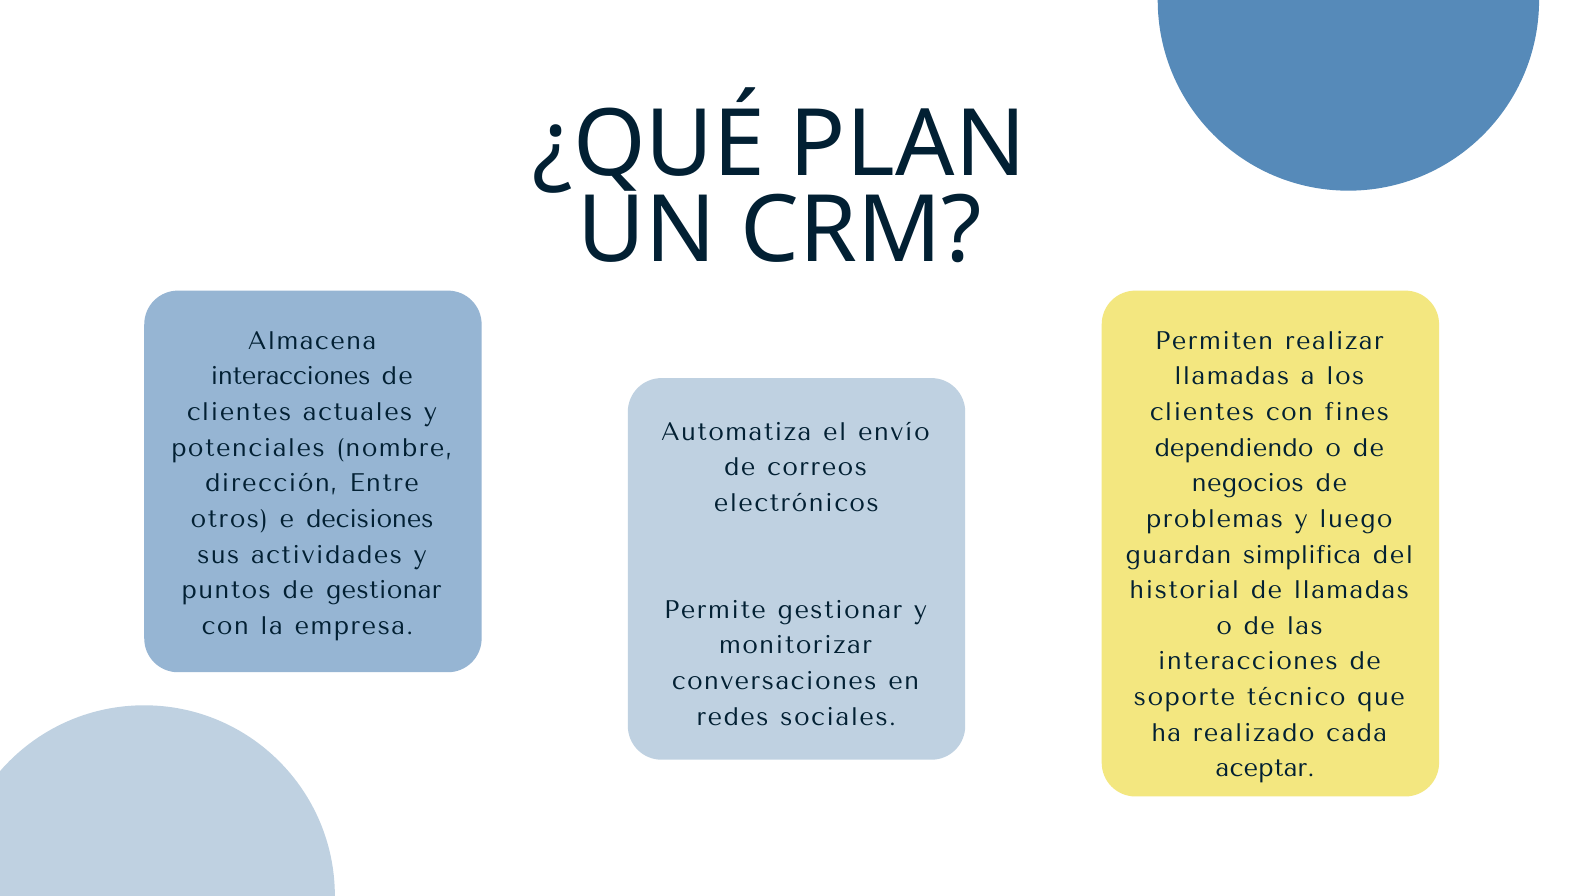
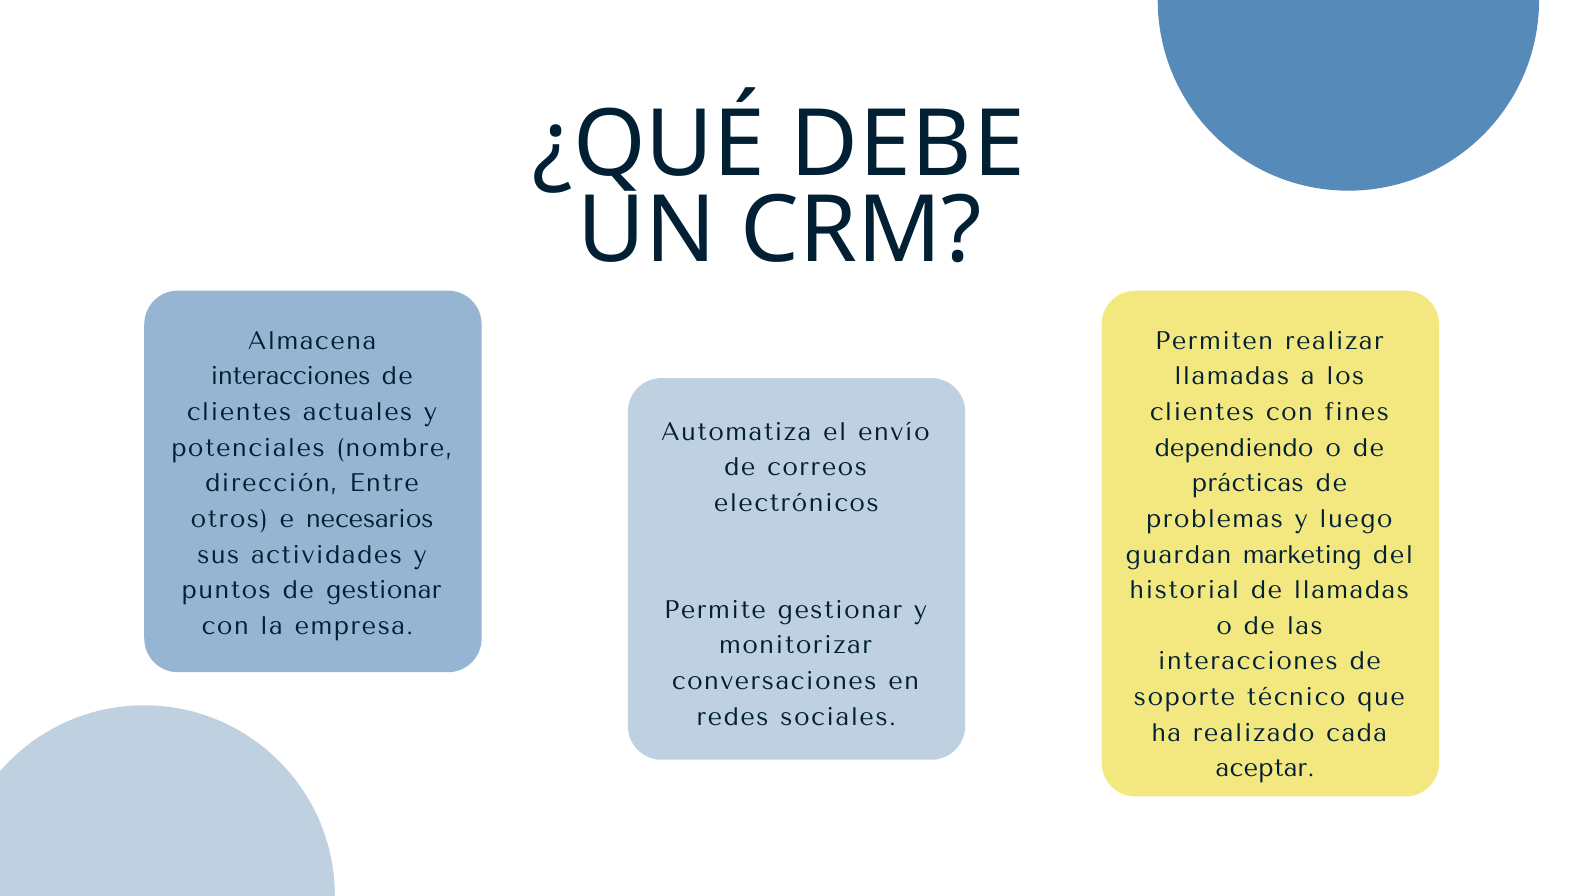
PLAN: PLAN -> DEBE
negocios: negocios -> prácticas
decisiones: decisiones -> necesarios
simplifica: simplifica -> marketing
